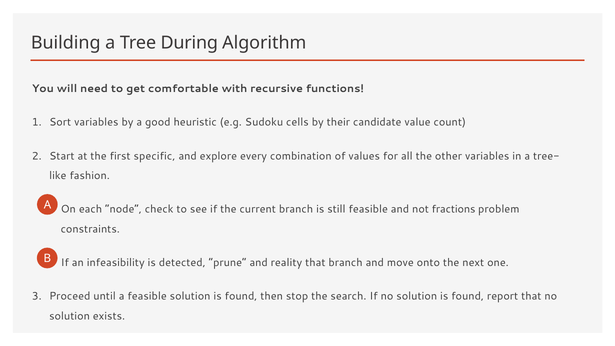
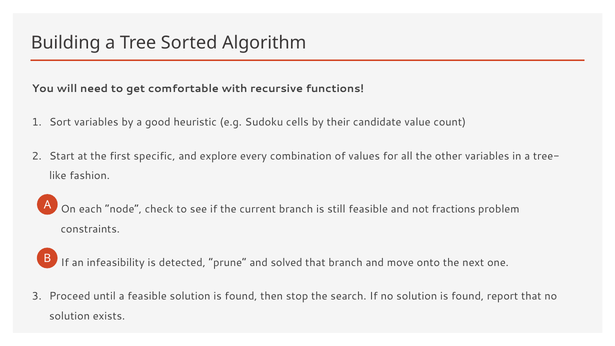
During: During -> Sorted
reality: reality -> solved
